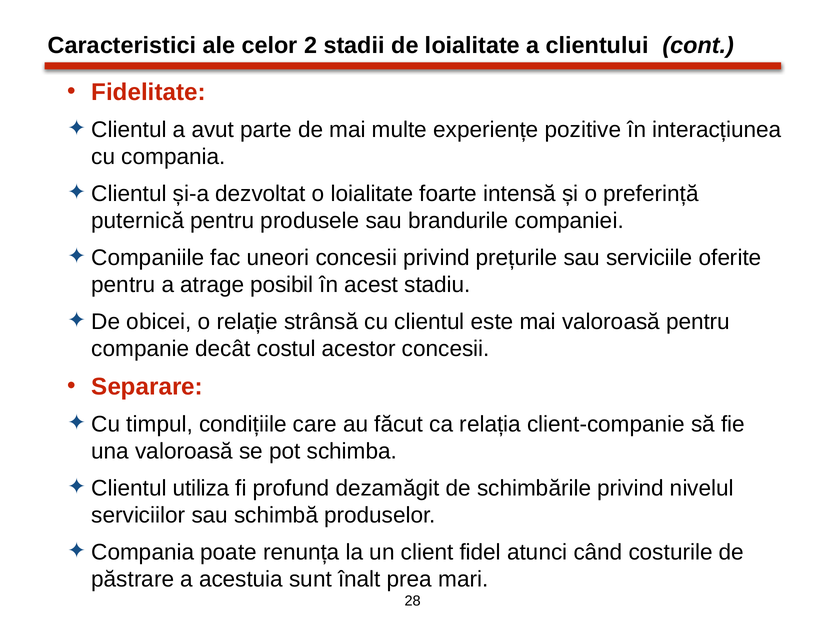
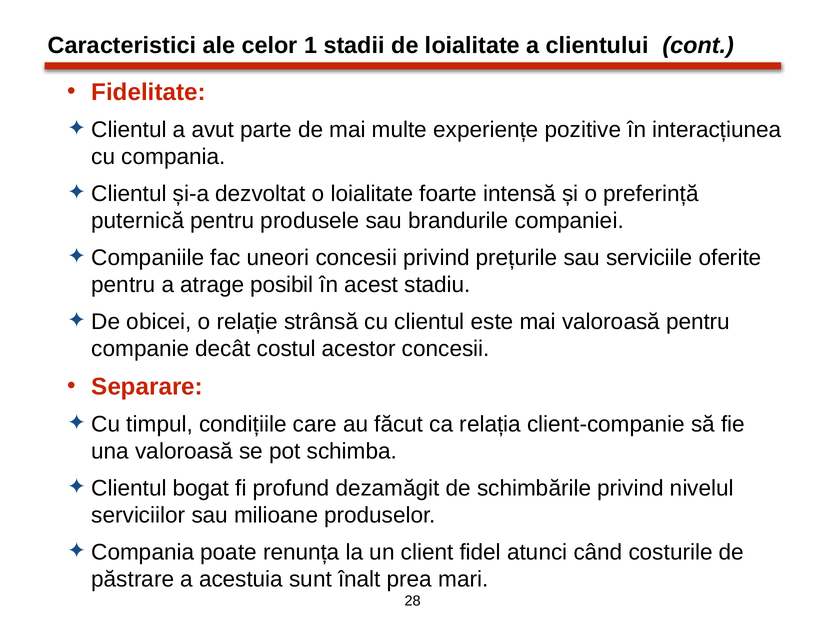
2: 2 -> 1
utiliza: utiliza -> bogat
schimbă: schimbă -> milioane
